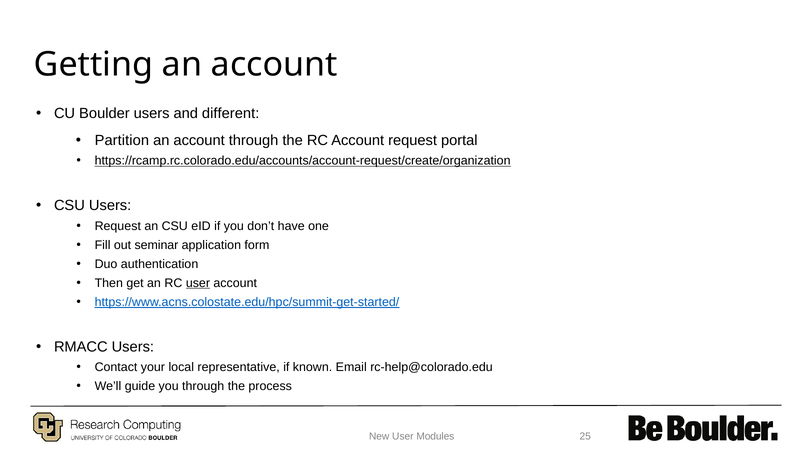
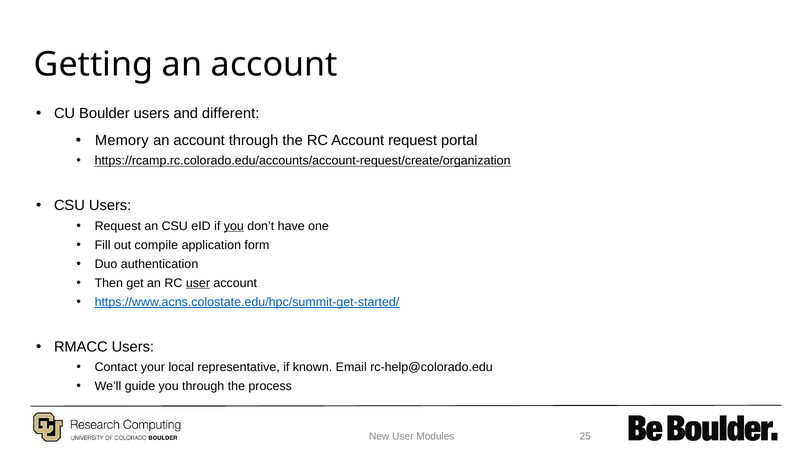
Partition: Partition -> Memory
you at (234, 226) underline: none -> present
seminar: seminar -> compile
